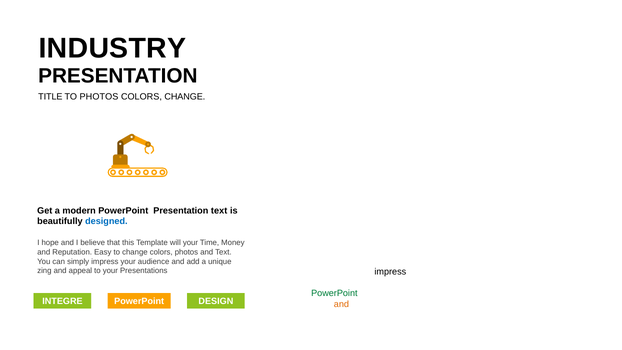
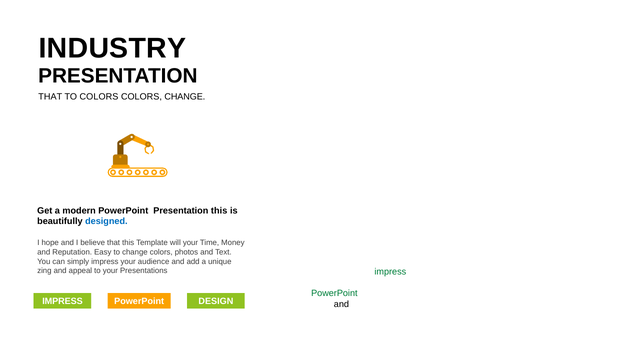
TITLE at (50, 97): TITLE -> THAT
TO PHOTOS: PHOTOS -> COLORS
Presentation text: text -> this
impress at (390, 272) colour: black -> green
INTEGRE at (62, 301): INTEGRE -> IMPRESS
and at (341, 304) colour: orange -> black
